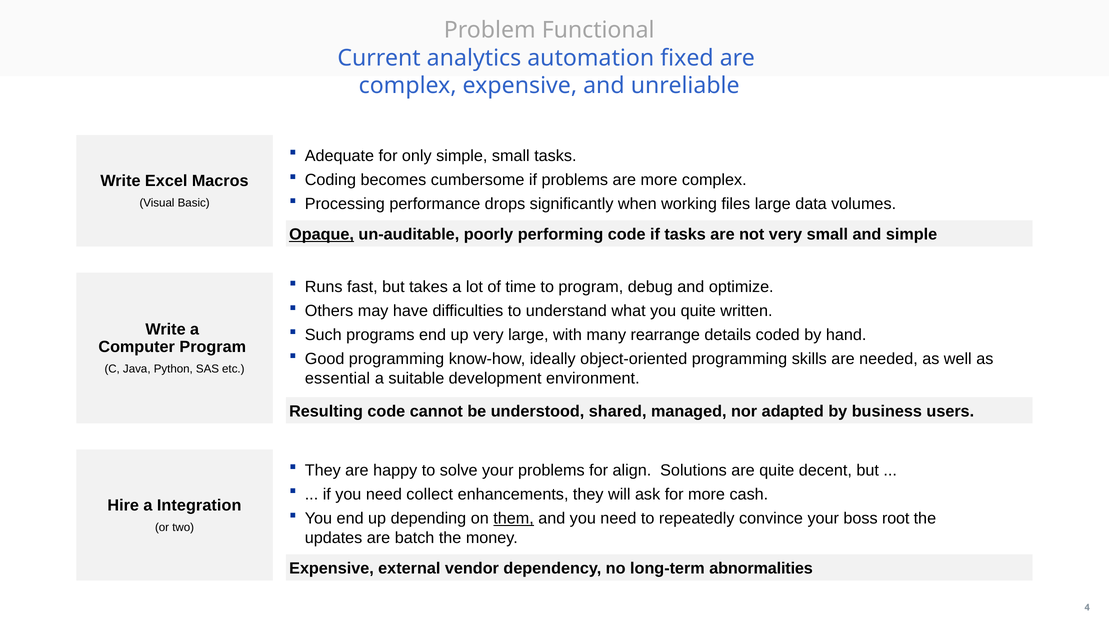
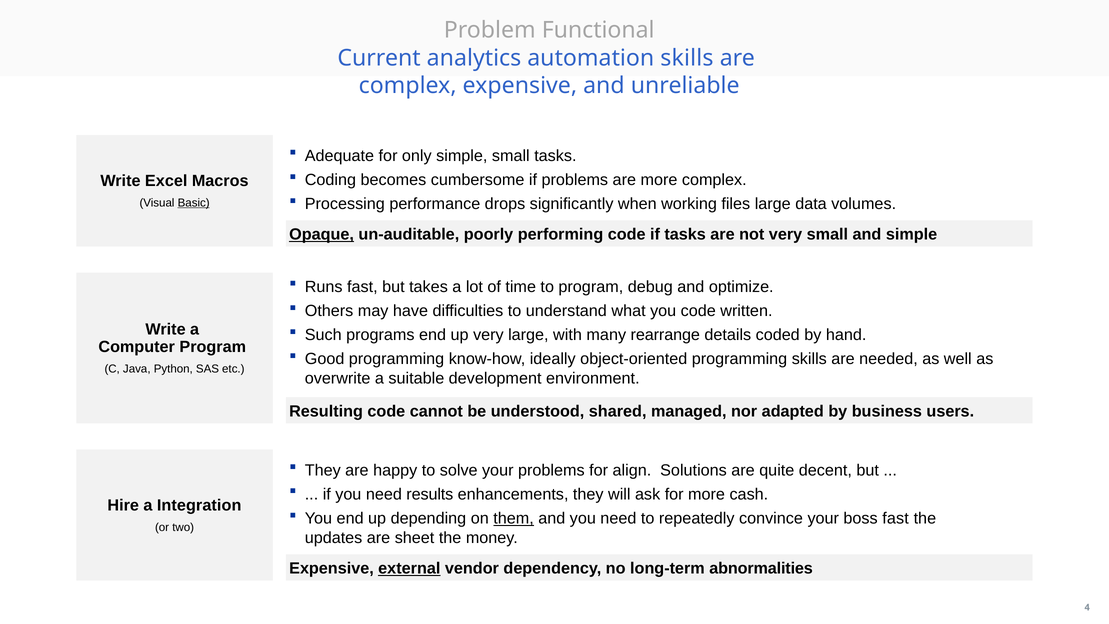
automation fixed: fixed -> skills
Basic underline: none -> present
you quite: quite -> code
essential: essential -> overwrite
collect: collect -> results
boss root: root -> fast
batch: batch -> sheet
external underline: none -> present
